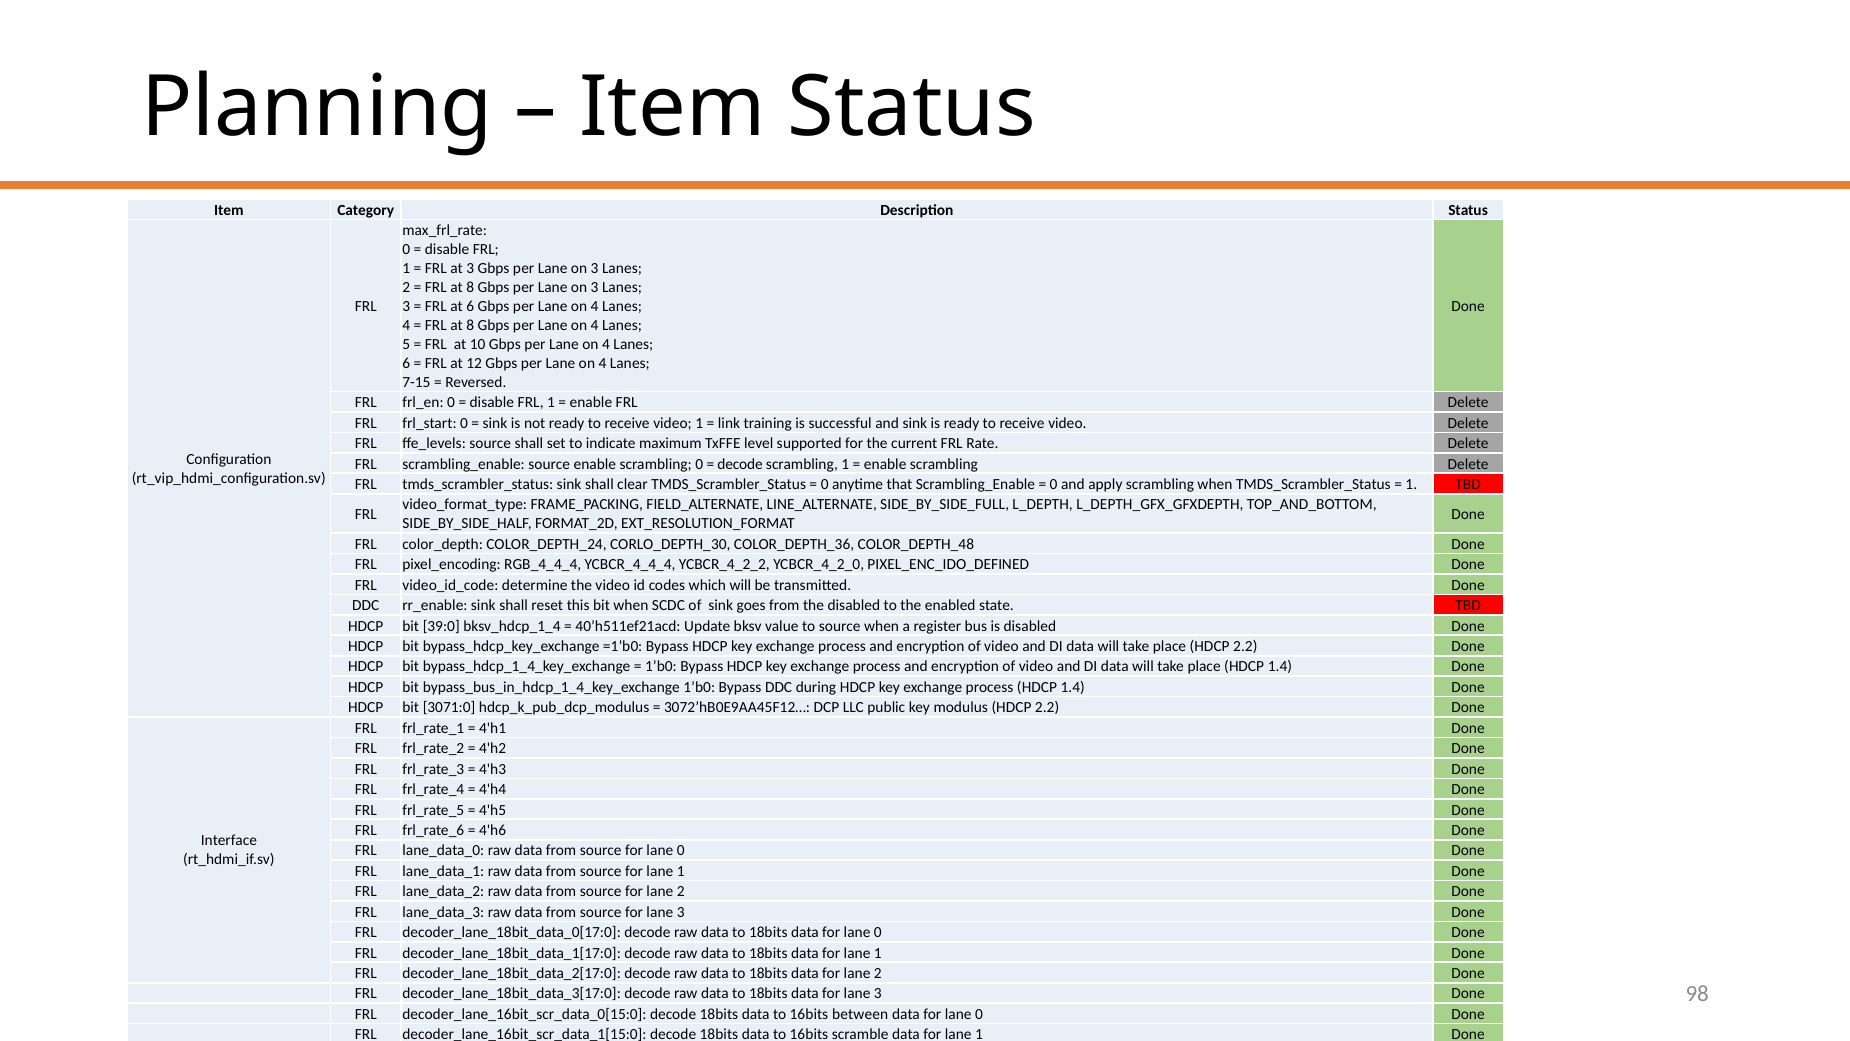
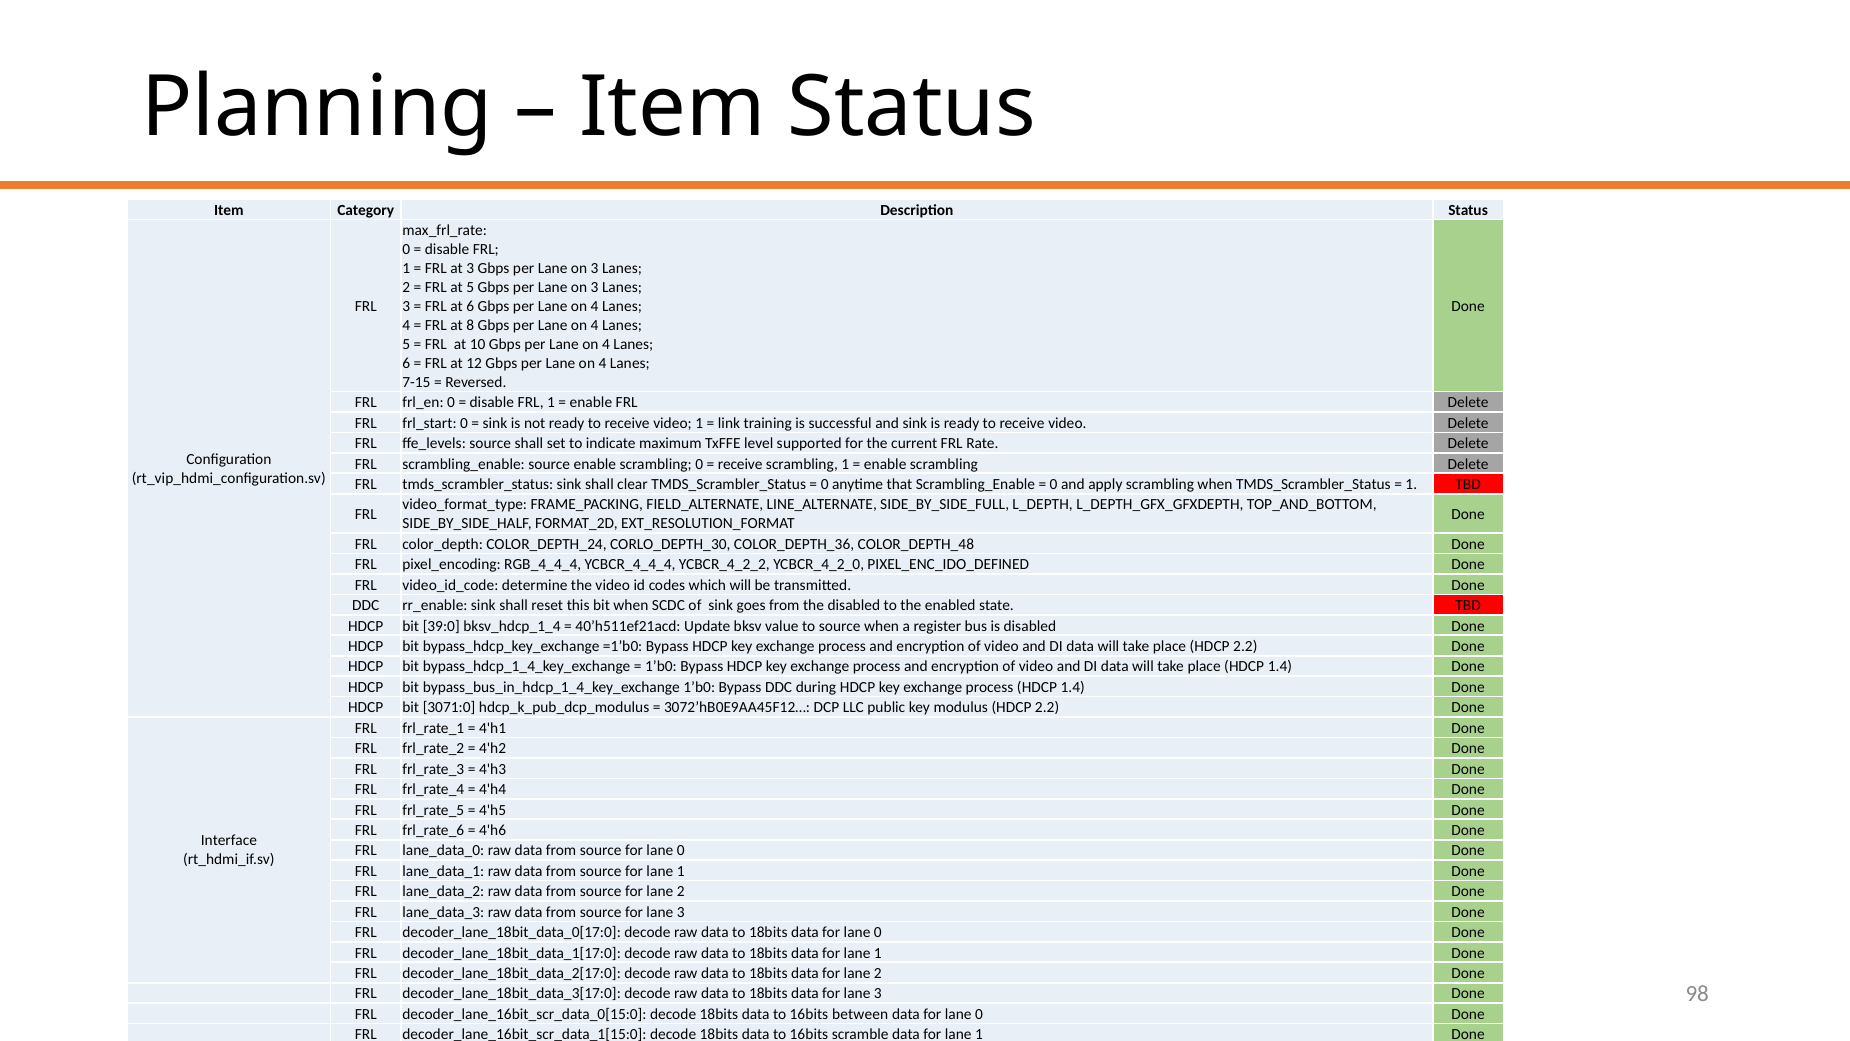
8 at (470, 287): 8 -> 5
decode at (740, 464): decode -> receive
